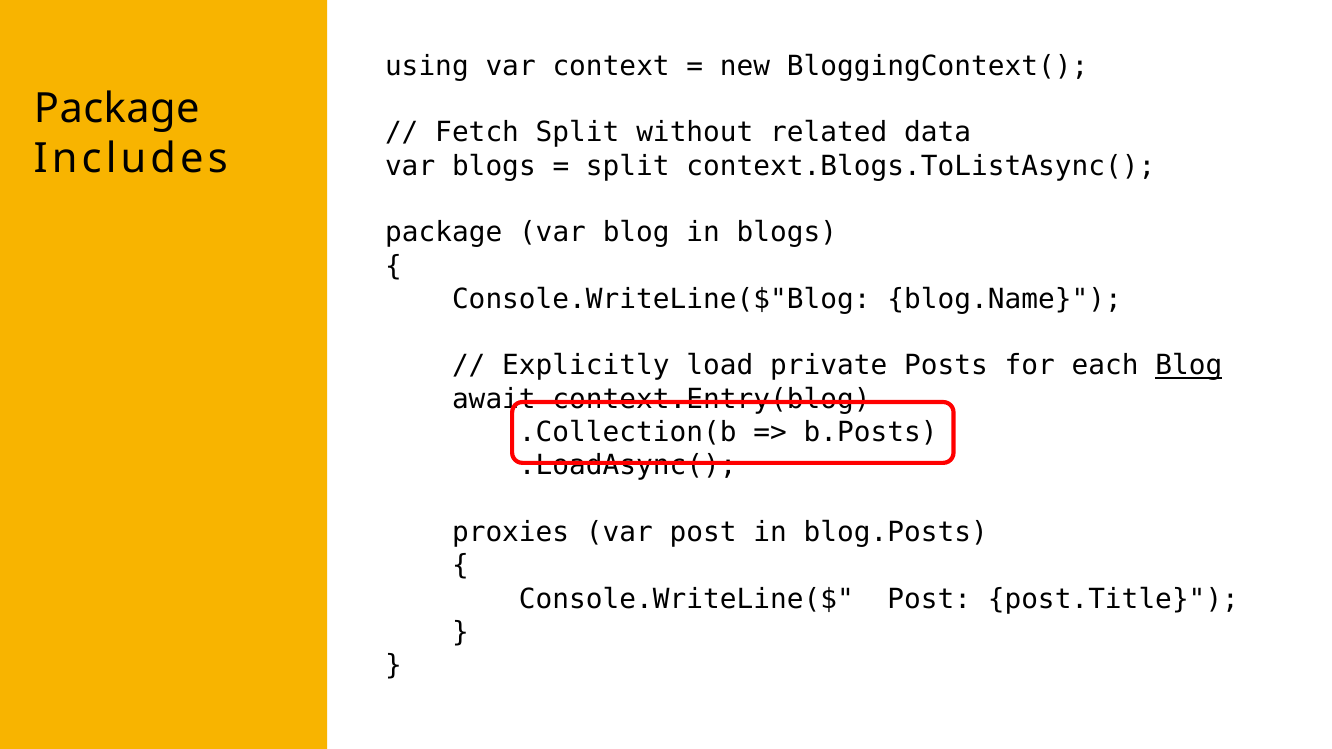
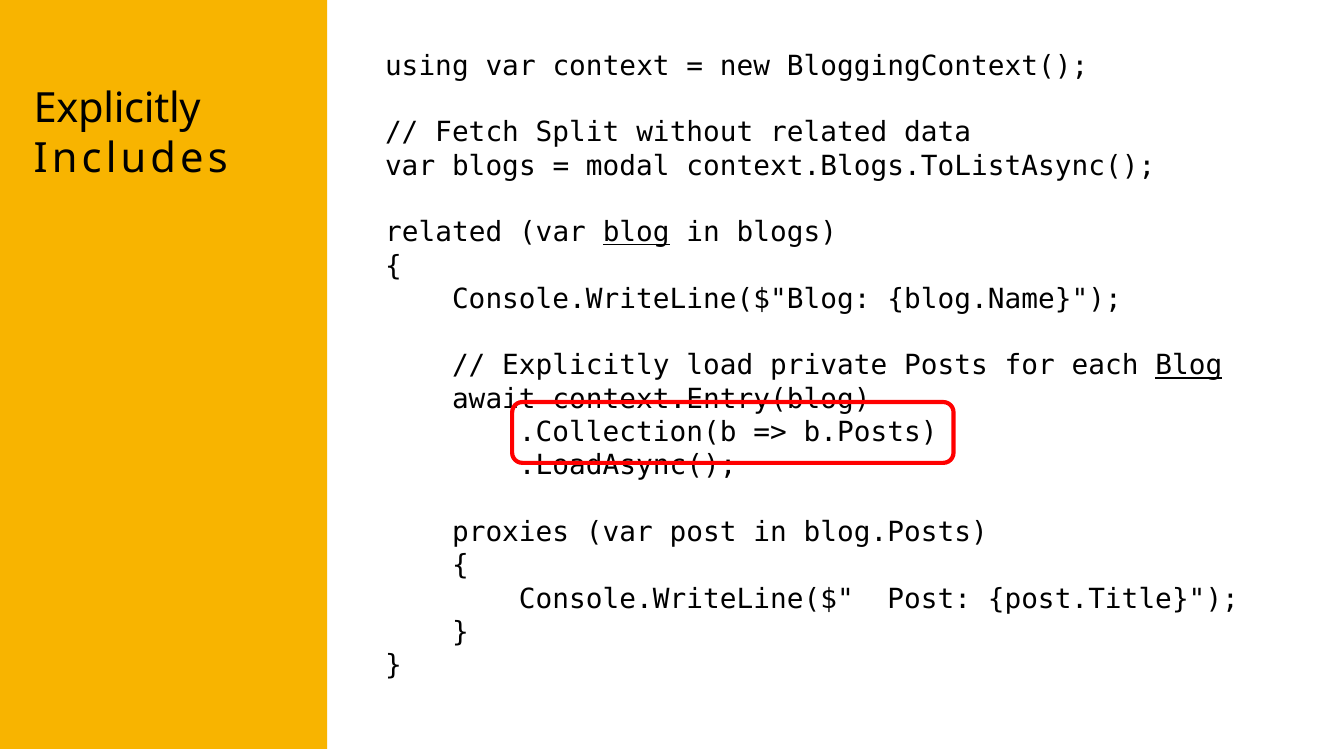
Package at (117, 109): Package -> Explicitly
split at (628, 166): split -> modal
package at (444, 233): package -> related
blog at (636, 233) underline: none -> present
